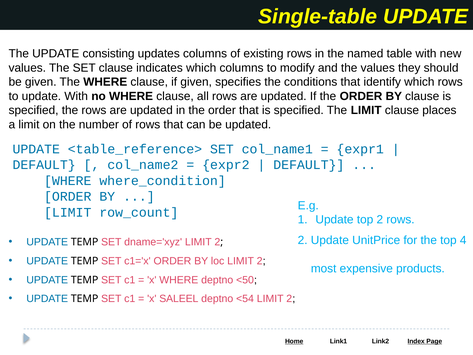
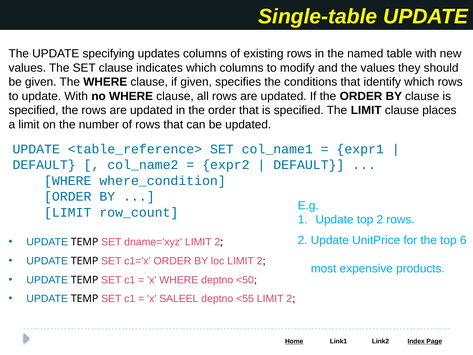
consisting: consisting -> specifying
4: 4 -> 6
<54: <54 -> <55
